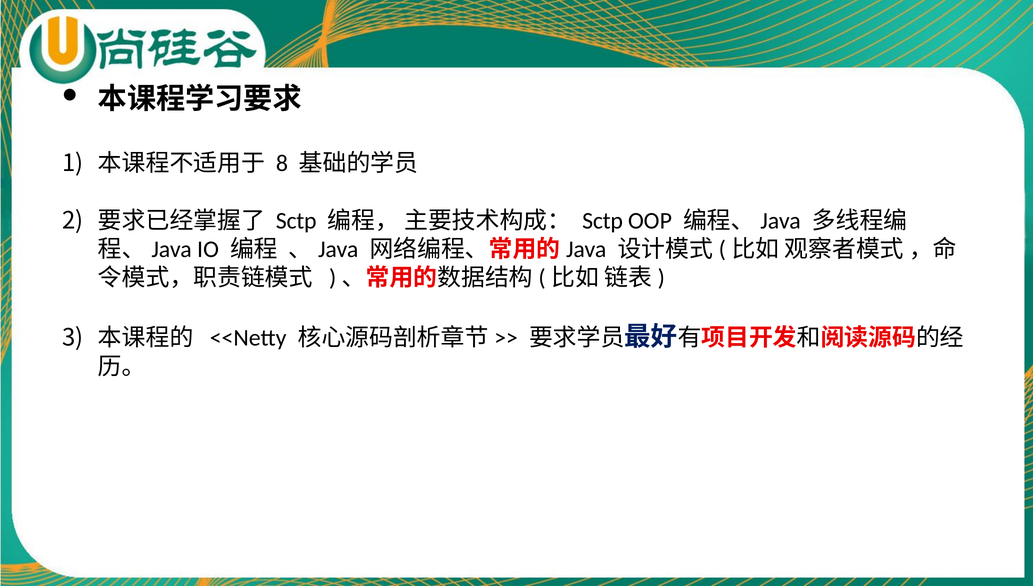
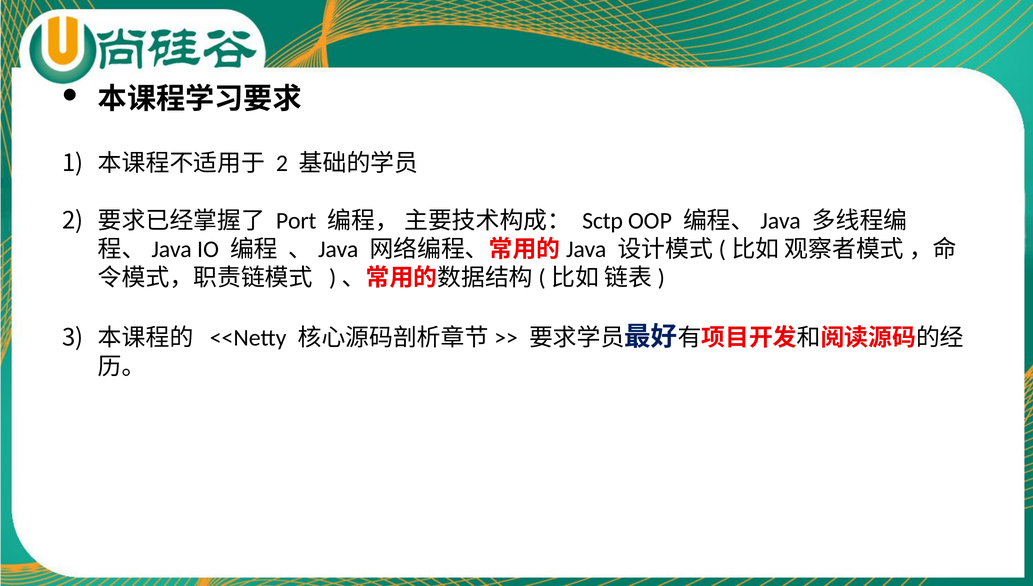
8 at (282, 163): 8 -> 2
Sctp at (296, 221): Sctp -> Port
